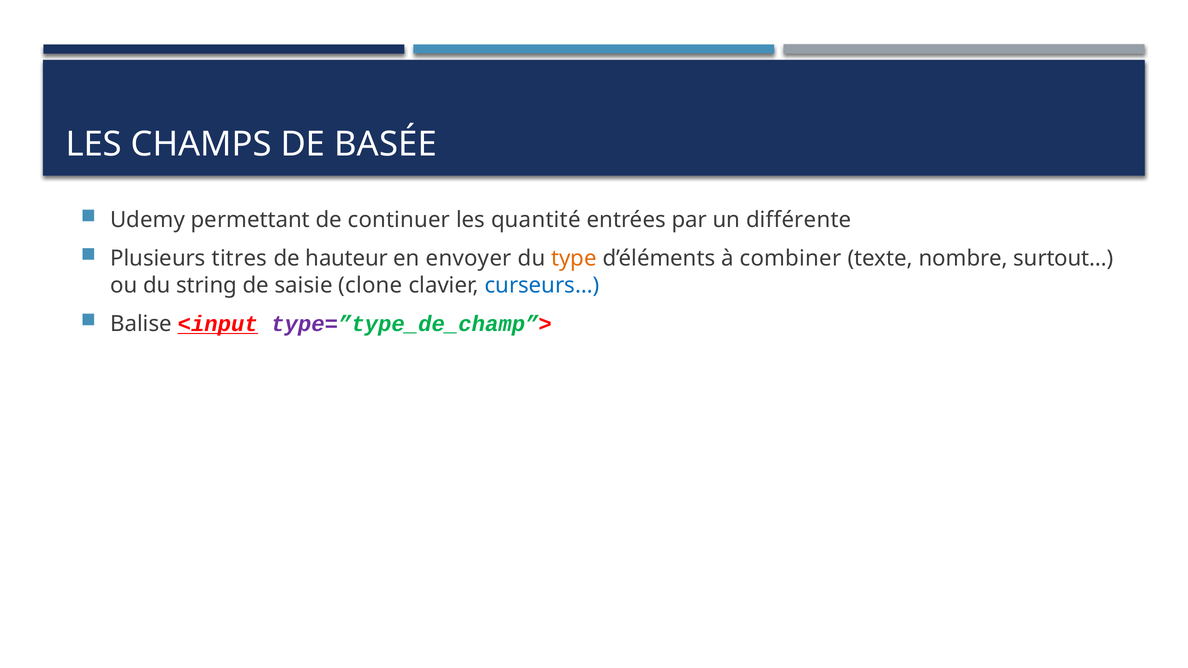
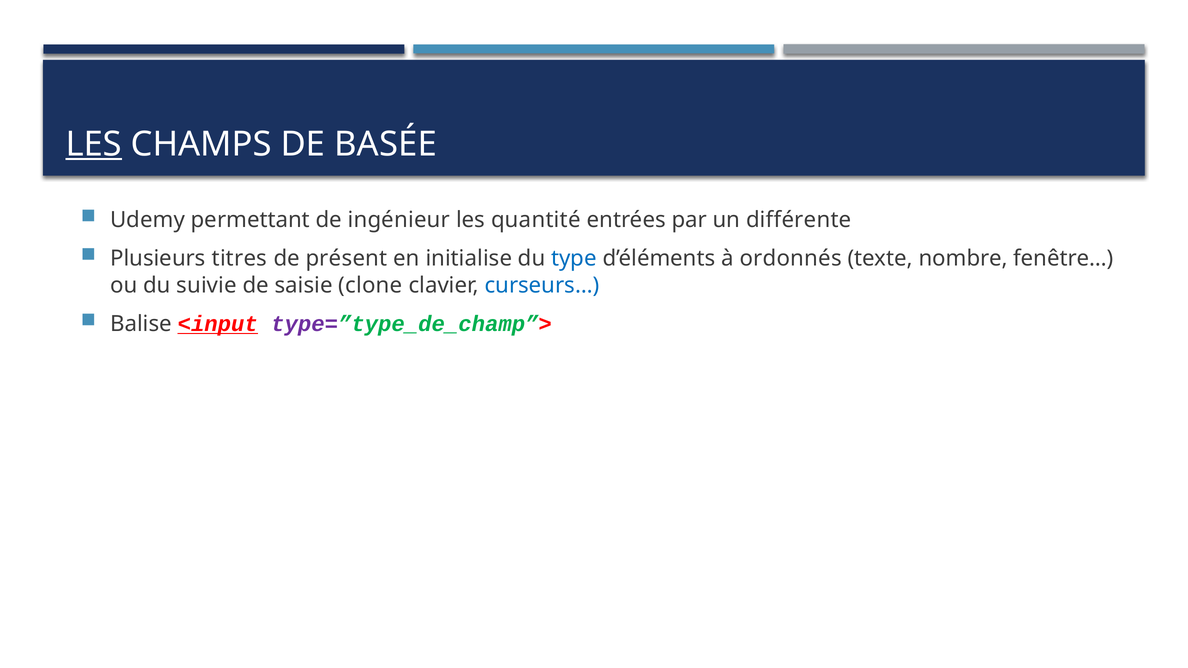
LES at (94, 144) underline: none -> present
continuer: continuer -> ingénieur
hauteur: hauteur -> présent
envoyer: envoyer -> initialise
type colour: orange -> blue
combiner: combiner -> ordonnés
surtout…: surtout… -> fenêtre…
string: string -> suivie
